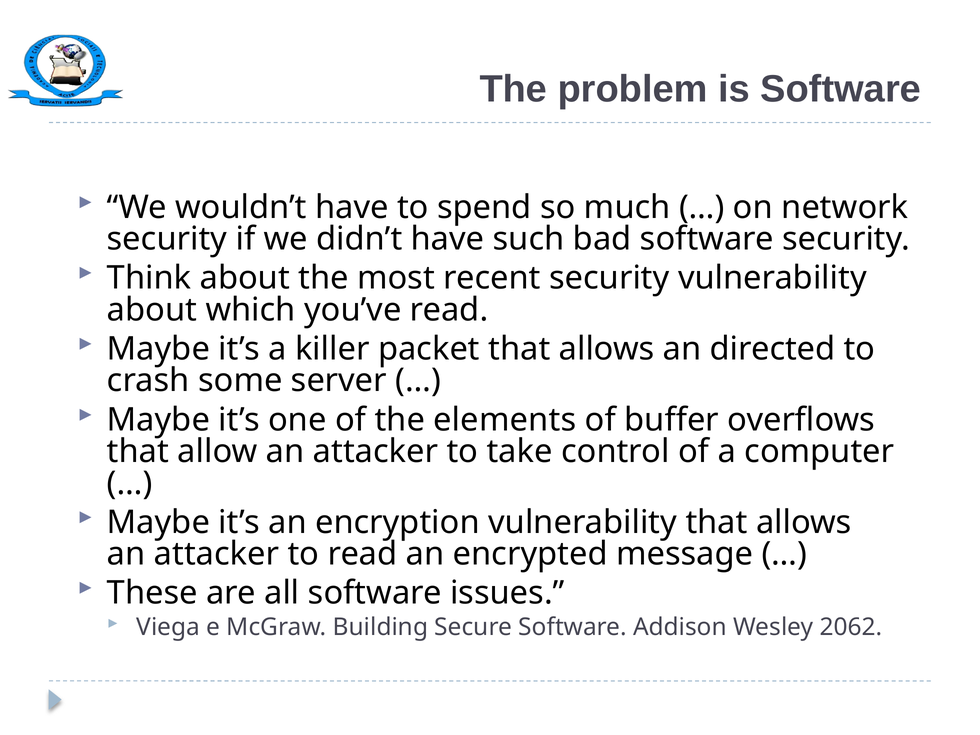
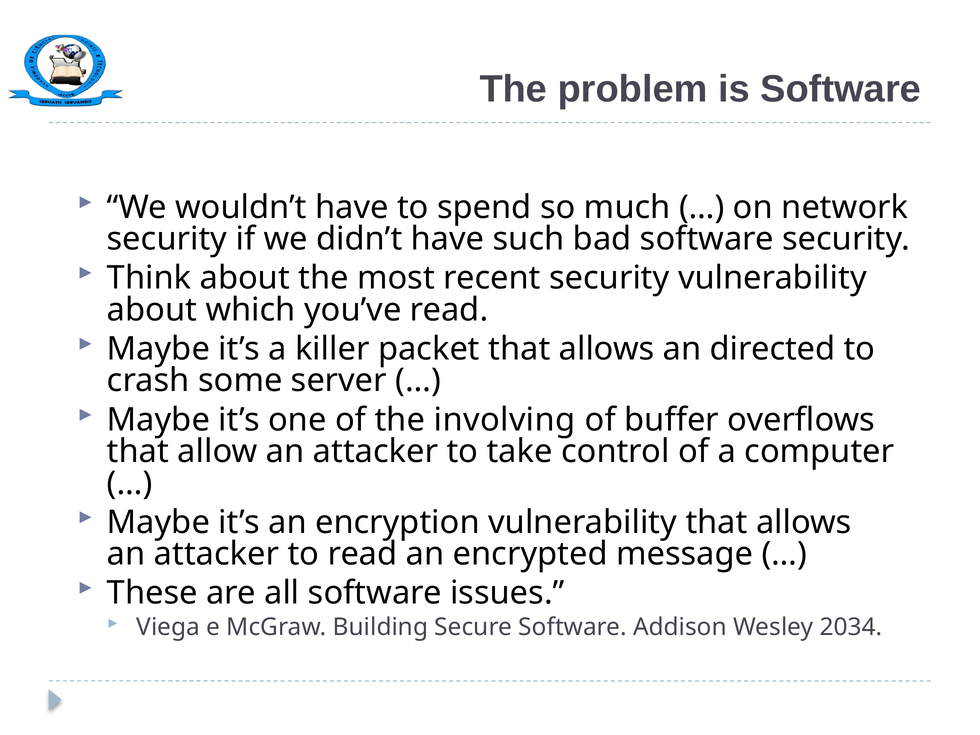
elements: elements -> involving
2062: 2062 -> 2034
